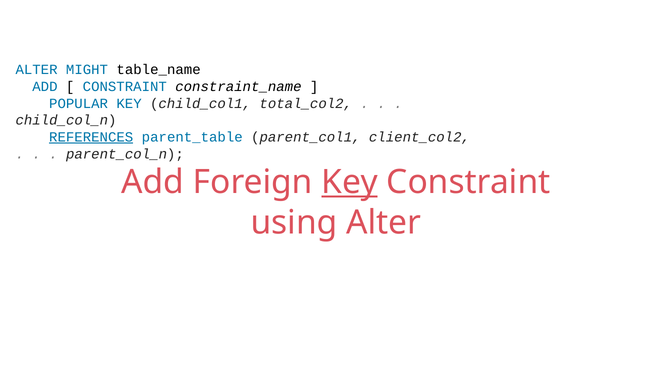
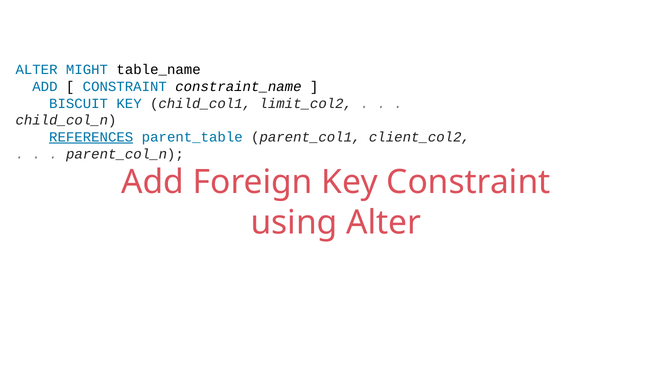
POPULAR: POPULAR -> BISCUIT
total_col2: total_col2 -> limit_col2
Key at (350, 182) underline: present -> none
